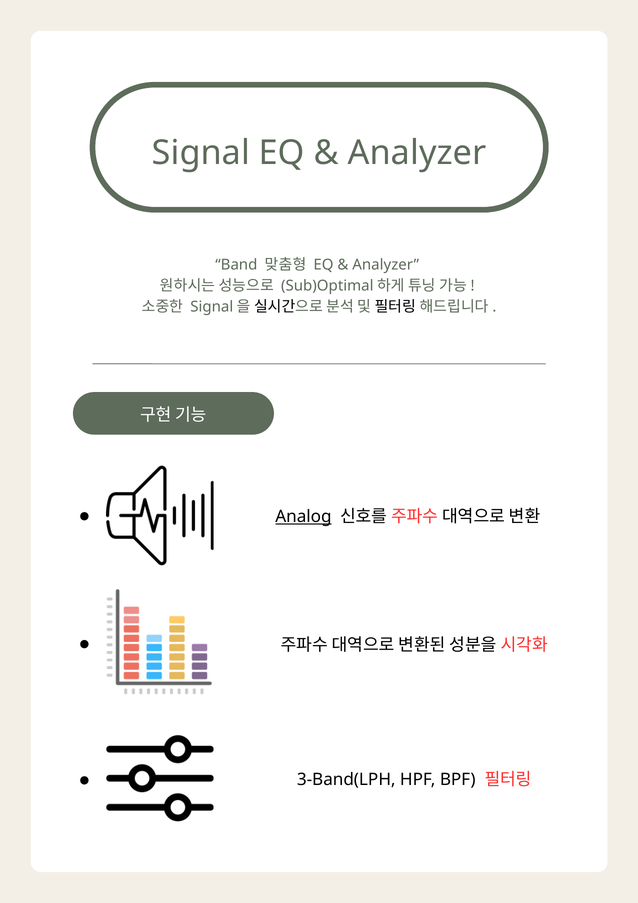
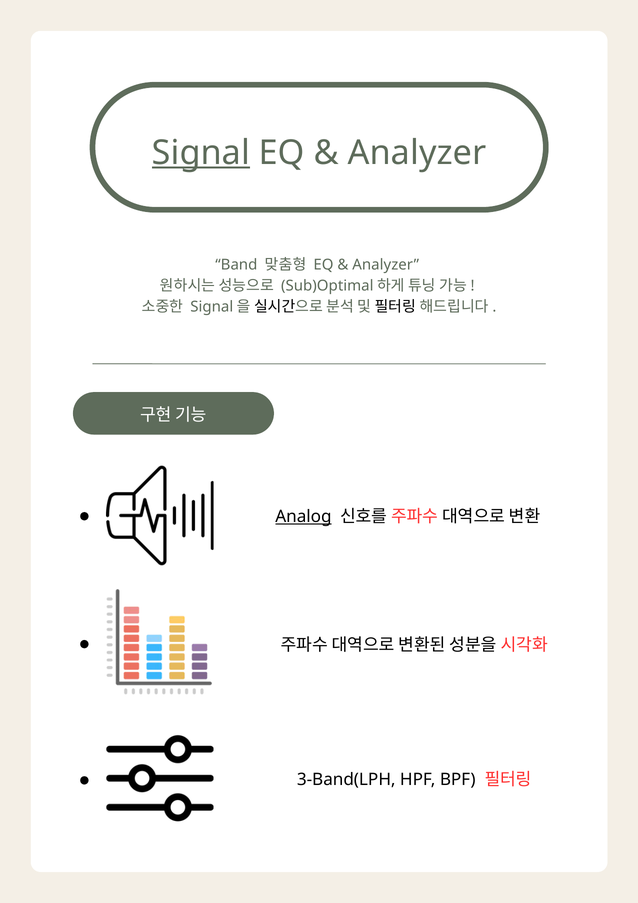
Signal underline: none -> present
